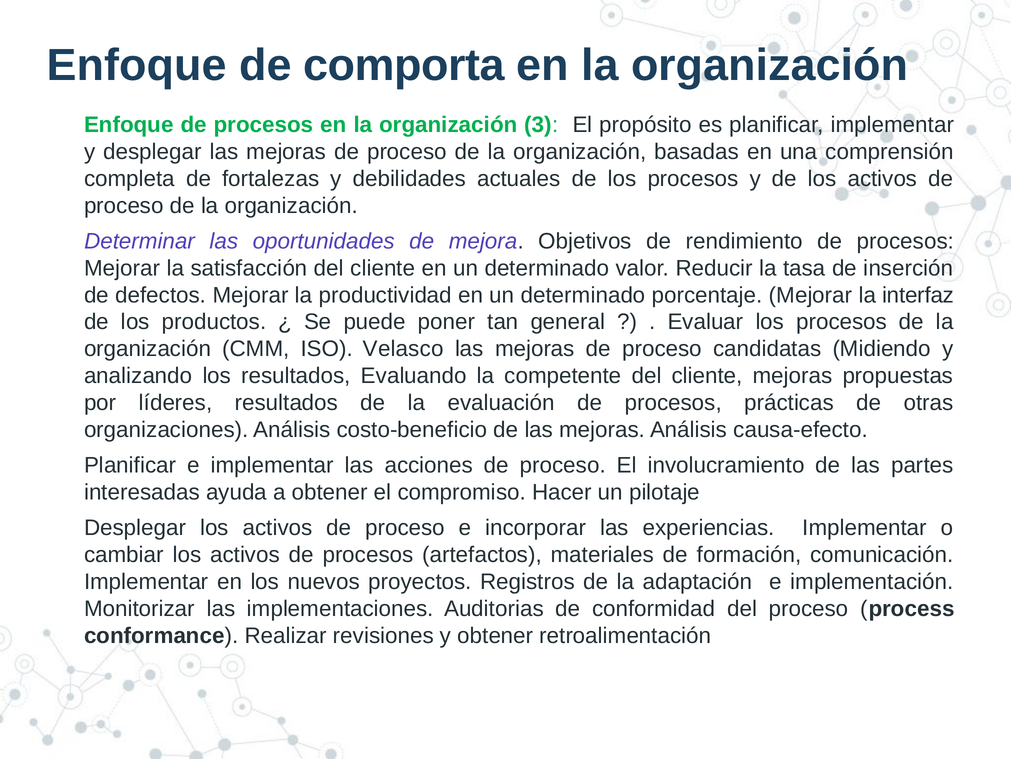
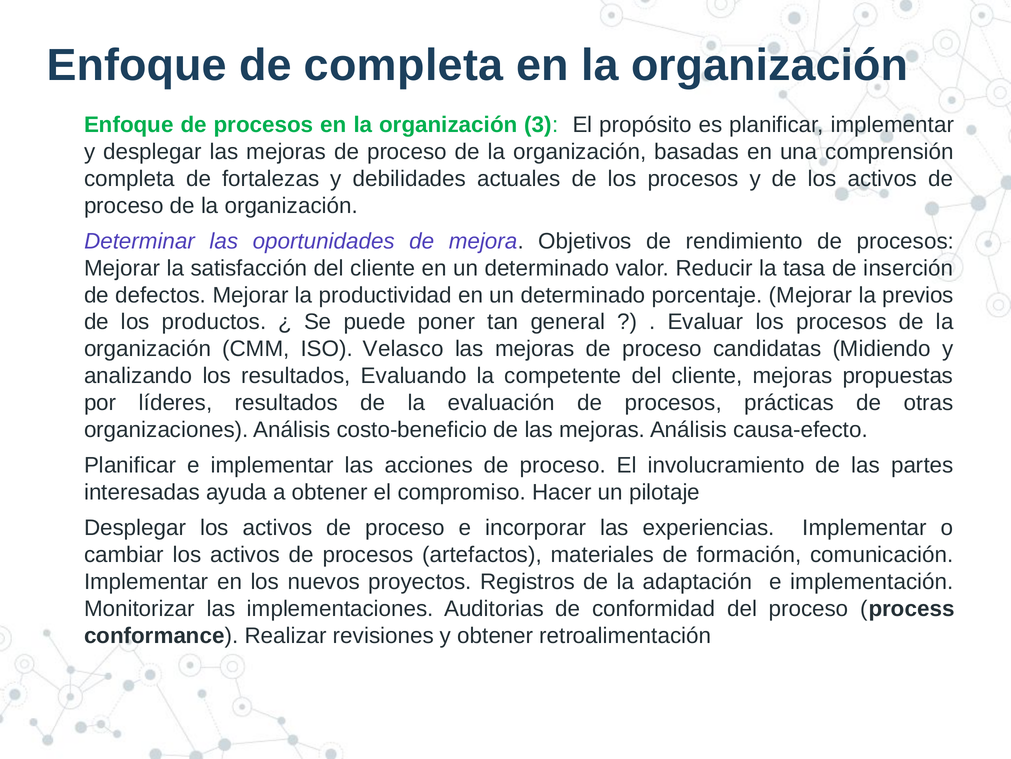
de comporta: comporta -> completa
interfaz: interfaz -> previos
